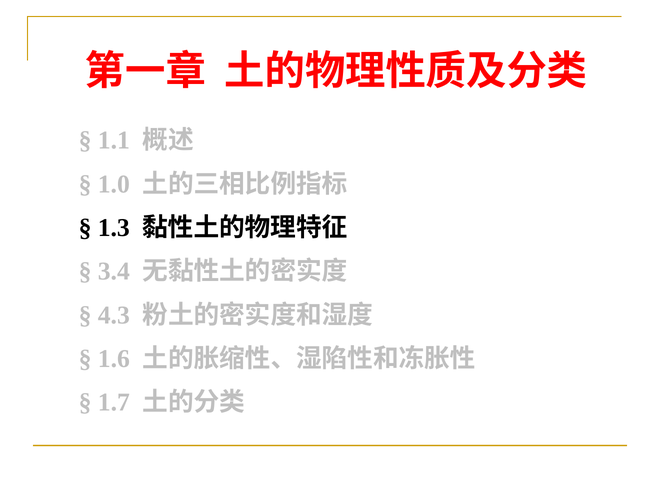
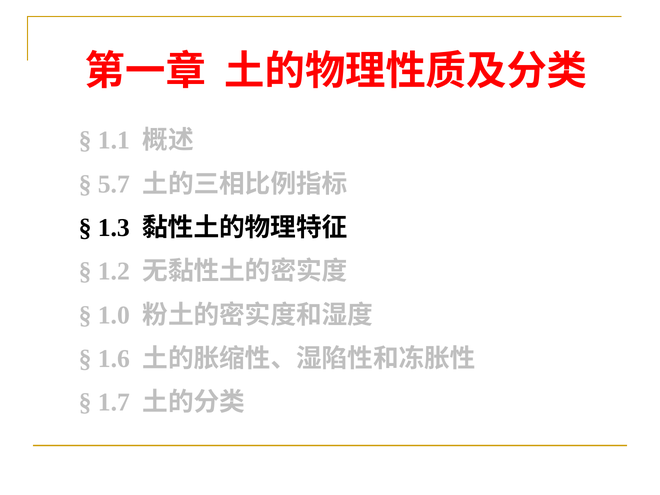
1.0: 1.0 -> 5.7
3.4: 3.4 -> 1.2
4.3: 4.3 -> 1.0
